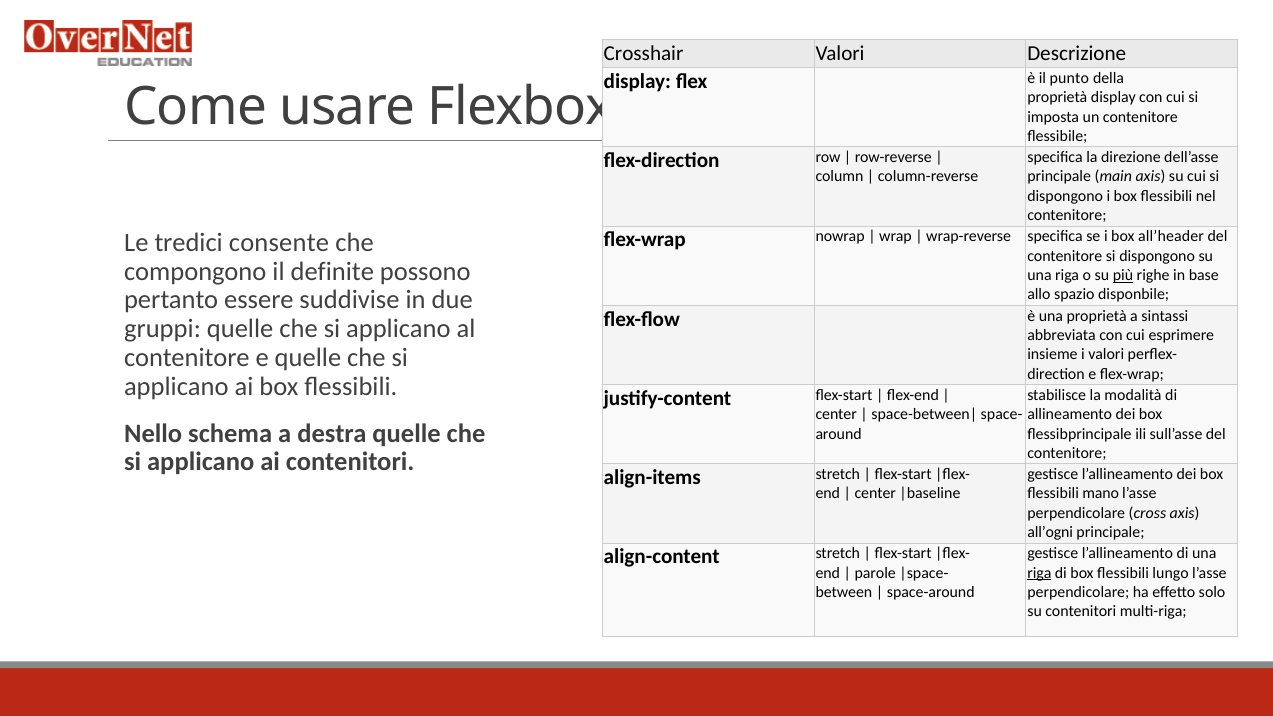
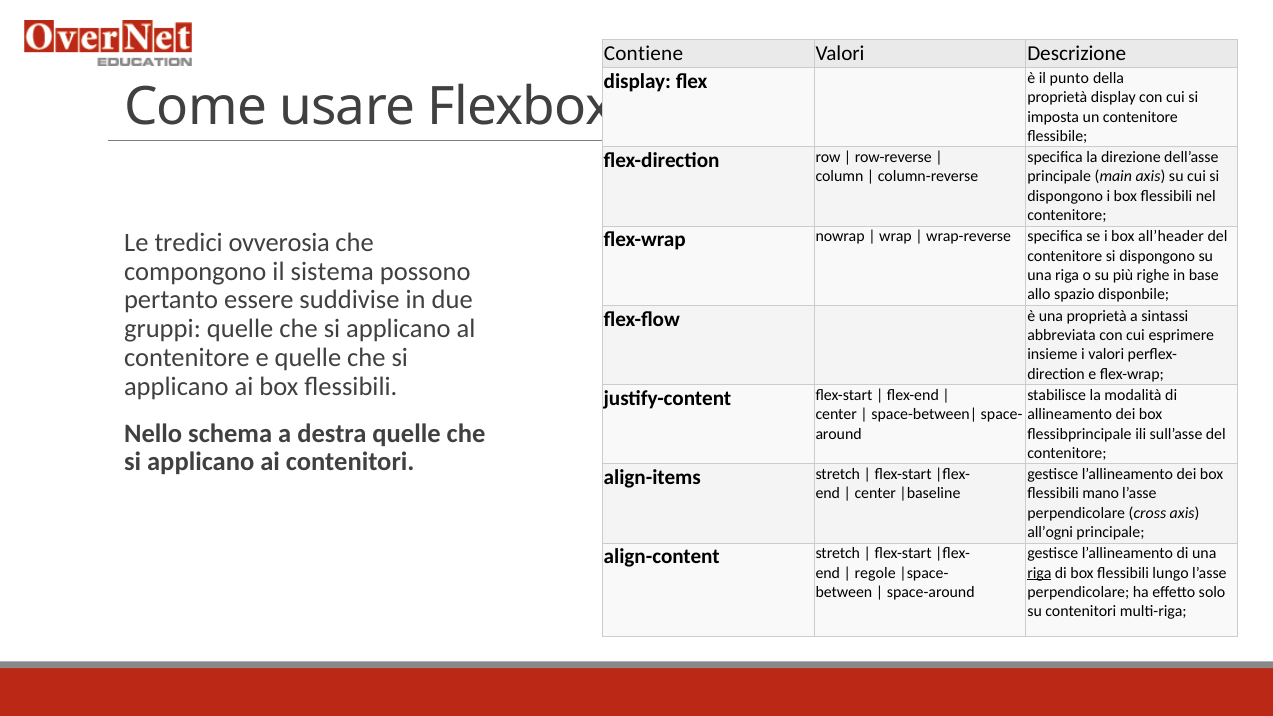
Crosshair: Crosshair -> Contiene
consente: consente -> ovverosia
definite: definite -> sistema
più underline: present -> none
parole: parole -> regole
